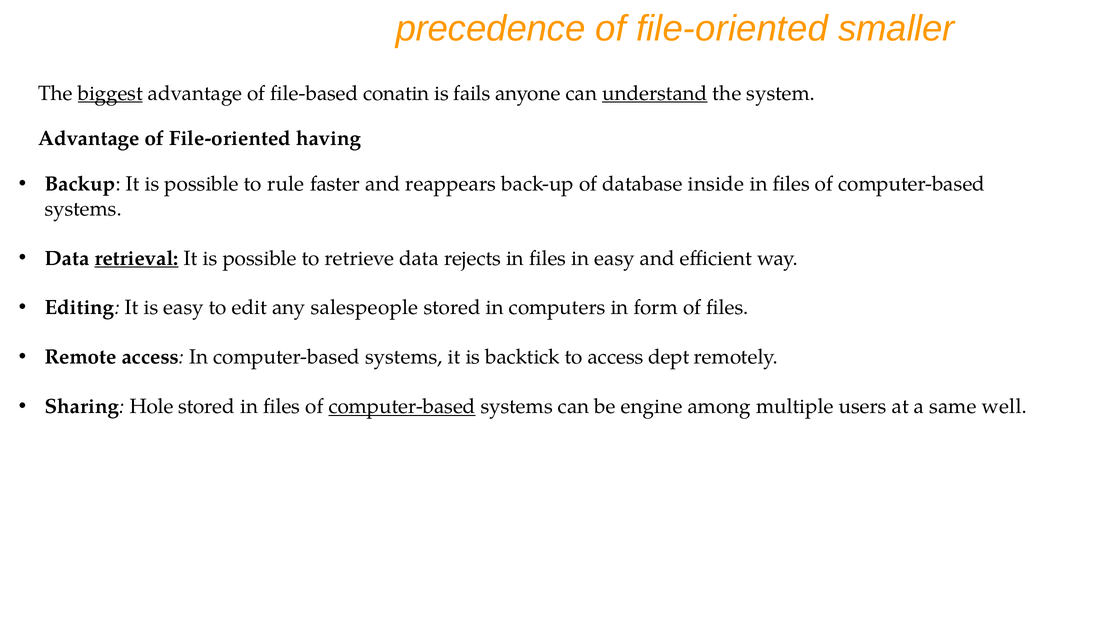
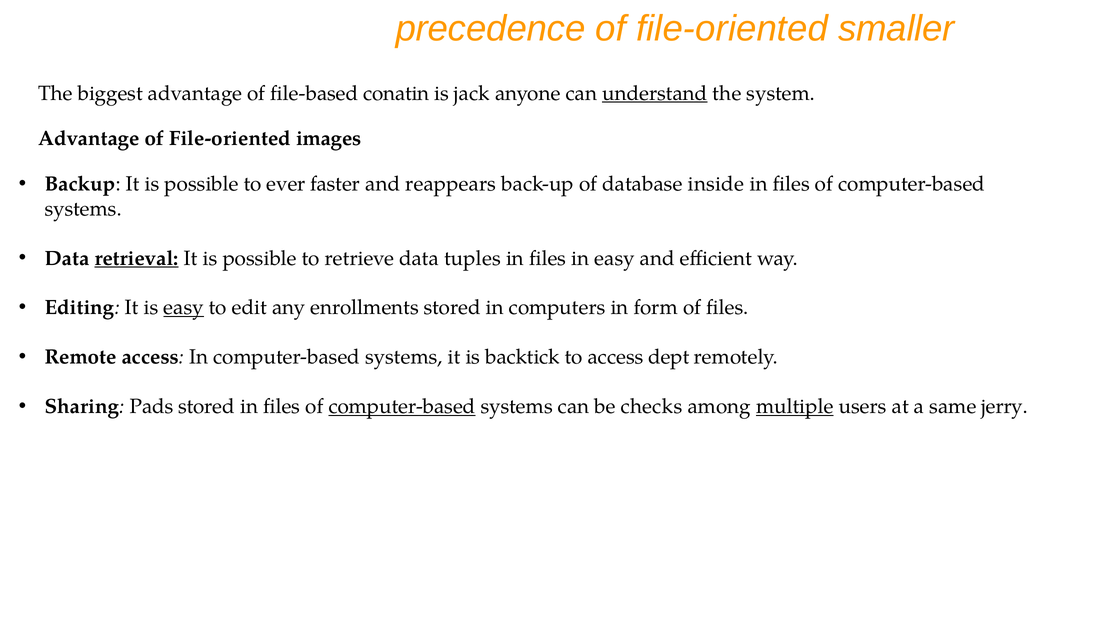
biggest underline: present -> none
fails: fails -> jack
having: having -> images
rule: rule -> ever
rejects: rejects -> tuples
easy at (184, 308) underline: none -> present
salespeople: salespeople -> enrollments
Hole: Hole -> Pads
engine: engine -> checks
multiple underline: none -> present
well: well -> jerry
